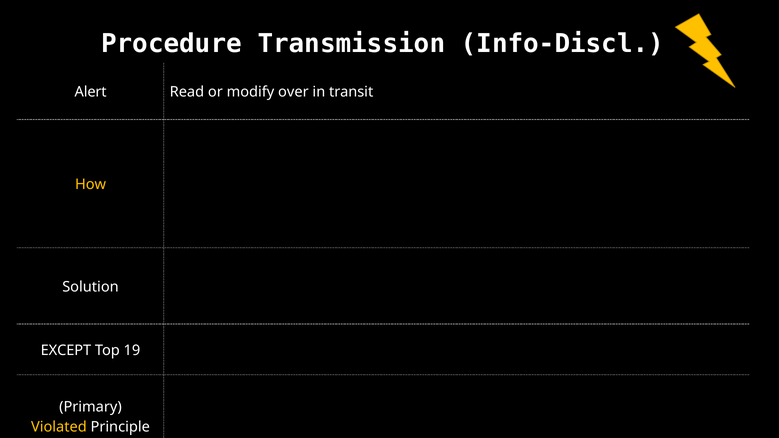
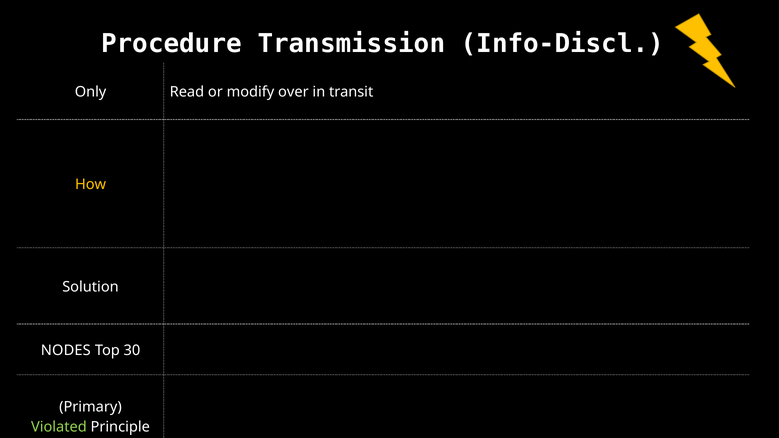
Alert: Alert -> Only
EXCEPT: EXCEPT -> NODES
19: 19 -> 30
Violated colour: yellow -> light green
